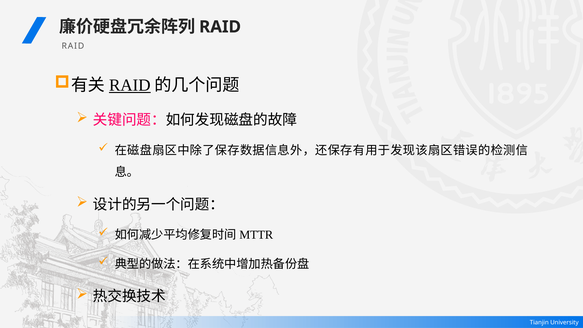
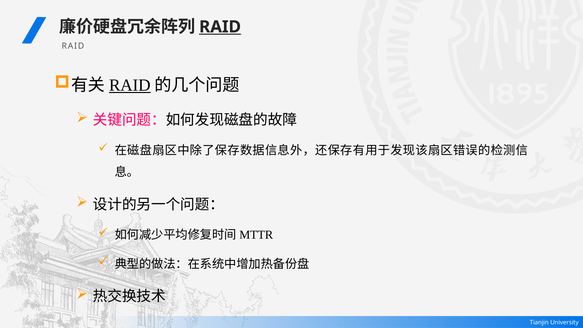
RAID at (220, 27) underline: none -> present
